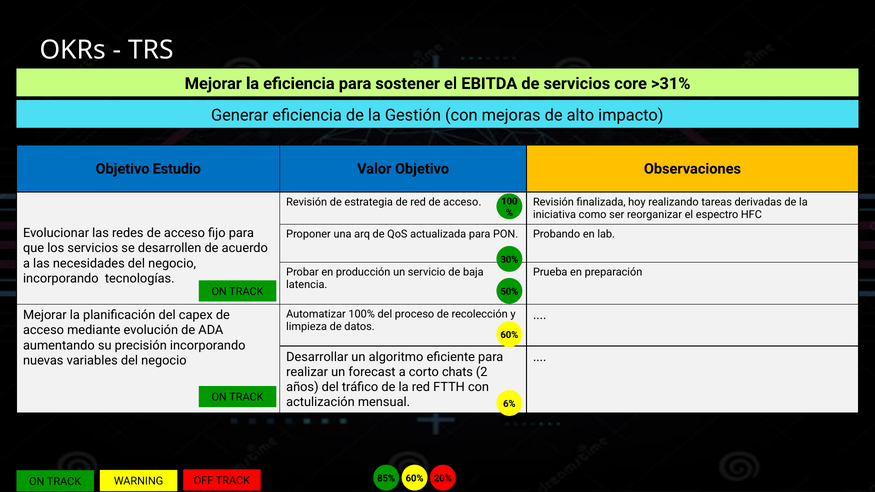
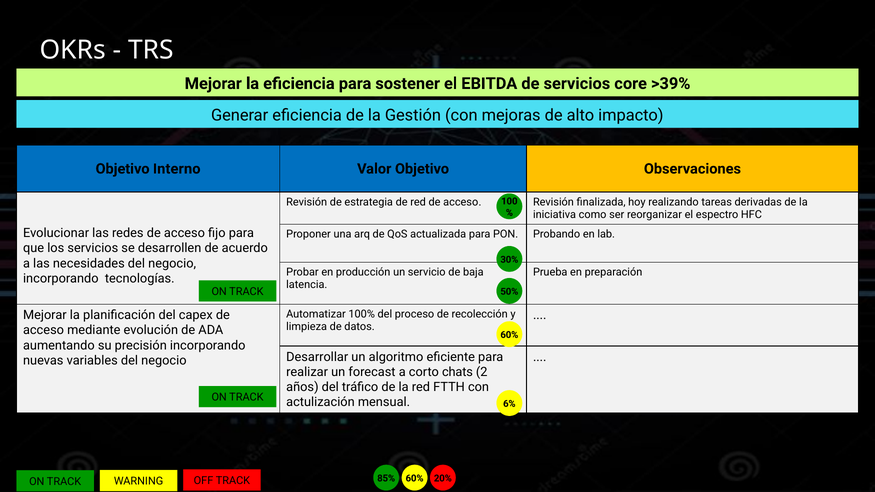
>31%: >31% -> >39%
Estudio: Estudio -> Interno
